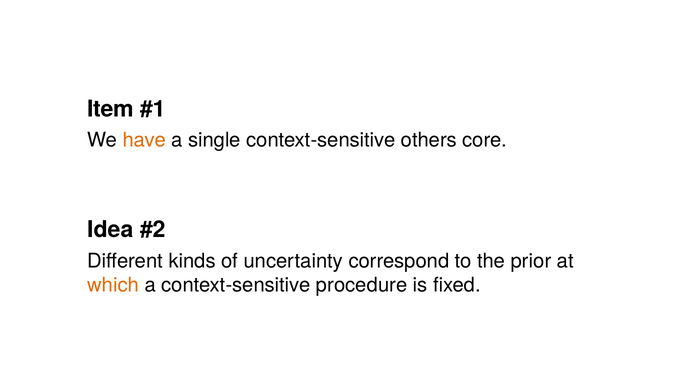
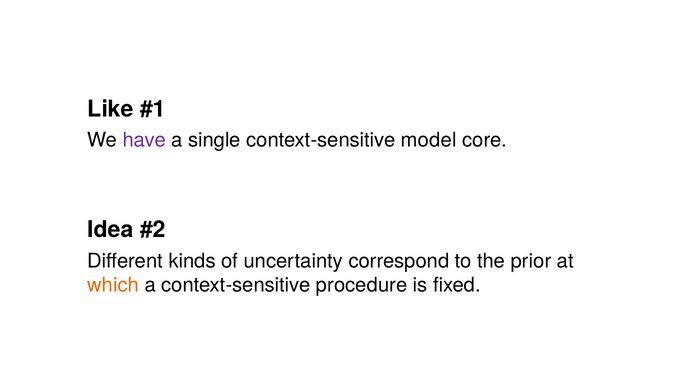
Item: Item -> Like
have colour: orange -> purple
others: others -> model
